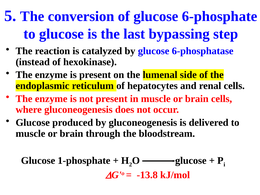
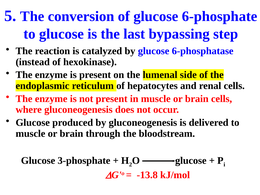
1-phosphate: 1-phosphate -> 3-phosphate
